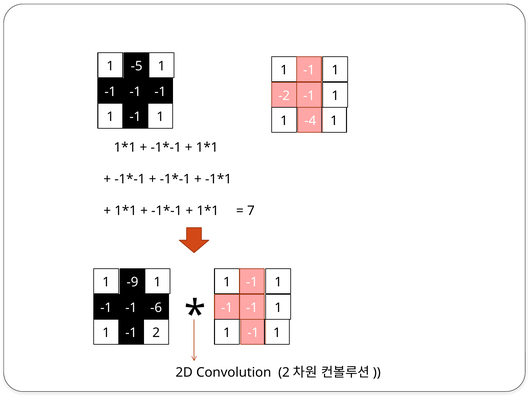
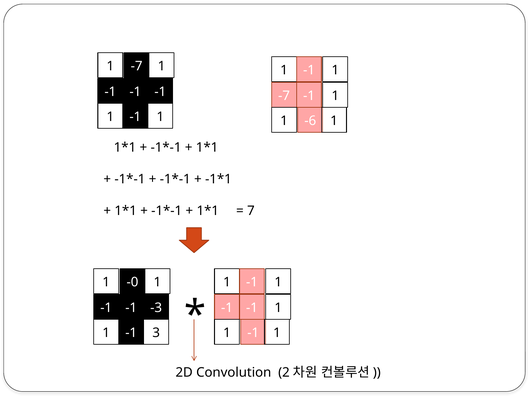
-5 at (137, 66): -5 -> -7
-2 at (284, 96): -2 -> -7
-4: -4 -> -6
-9: -9 -> -0
-6: -6 -> -3
2: 2 -> 3
